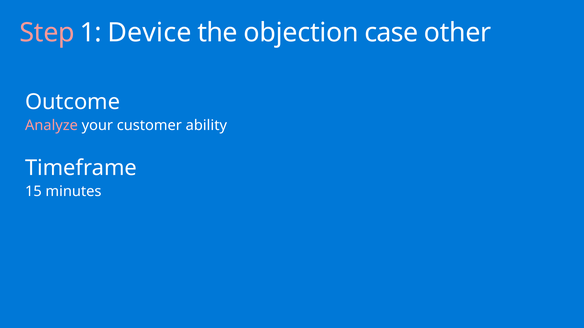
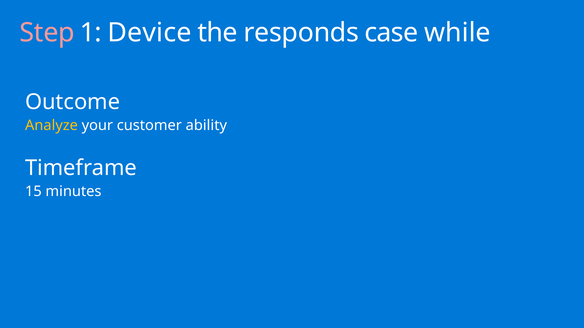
objection: objection -> responds
other: other -> while
Analyze colour: pink -> yellow
